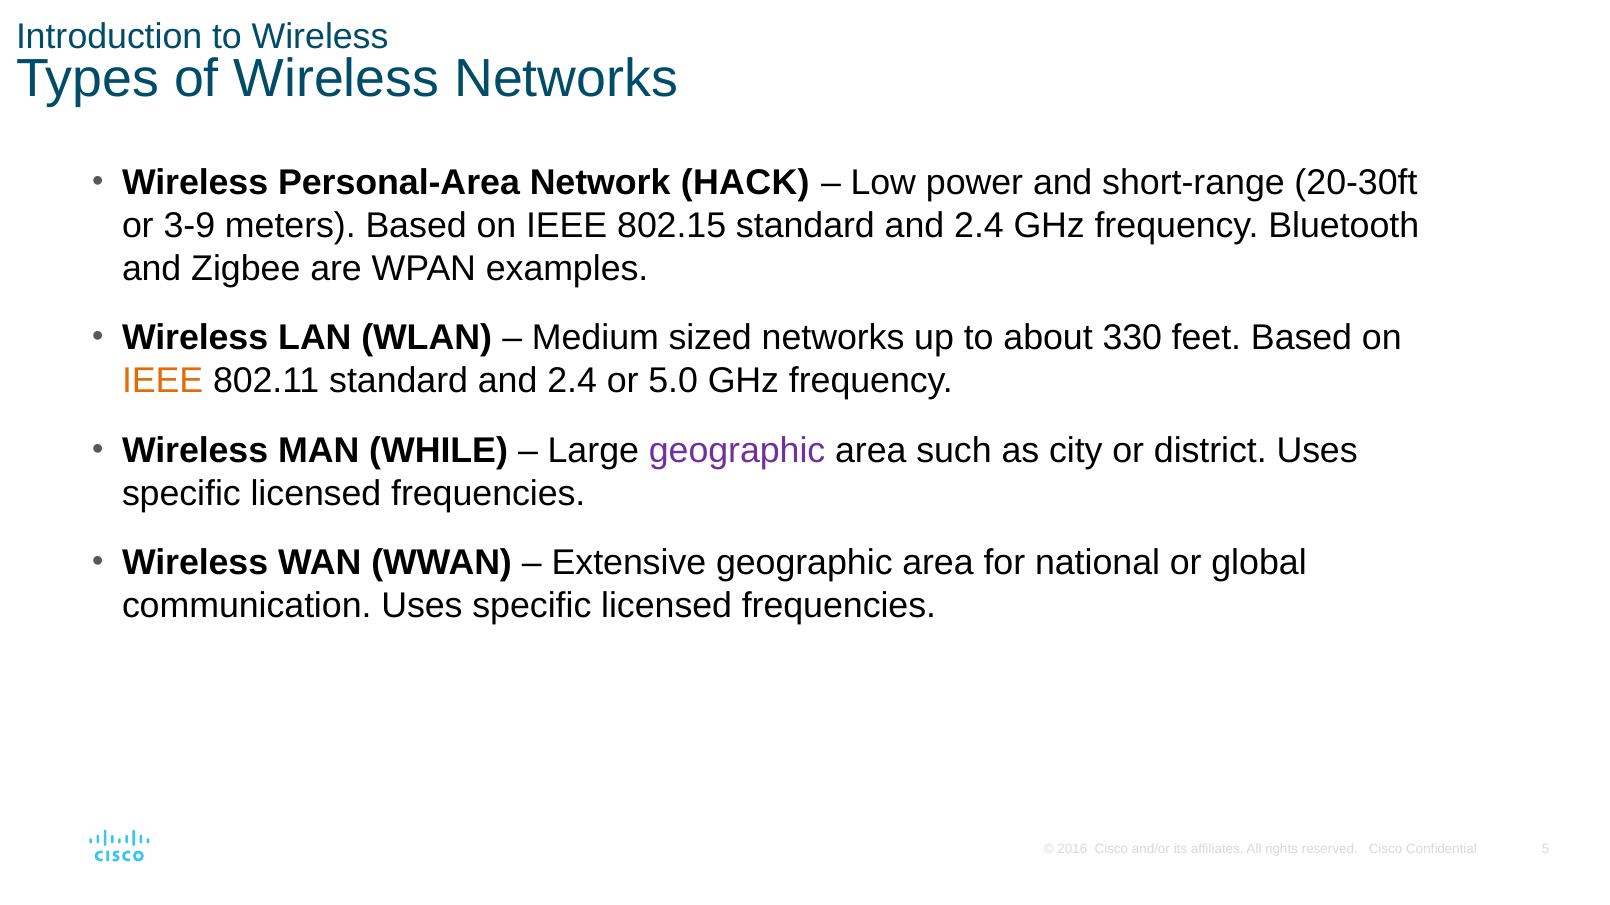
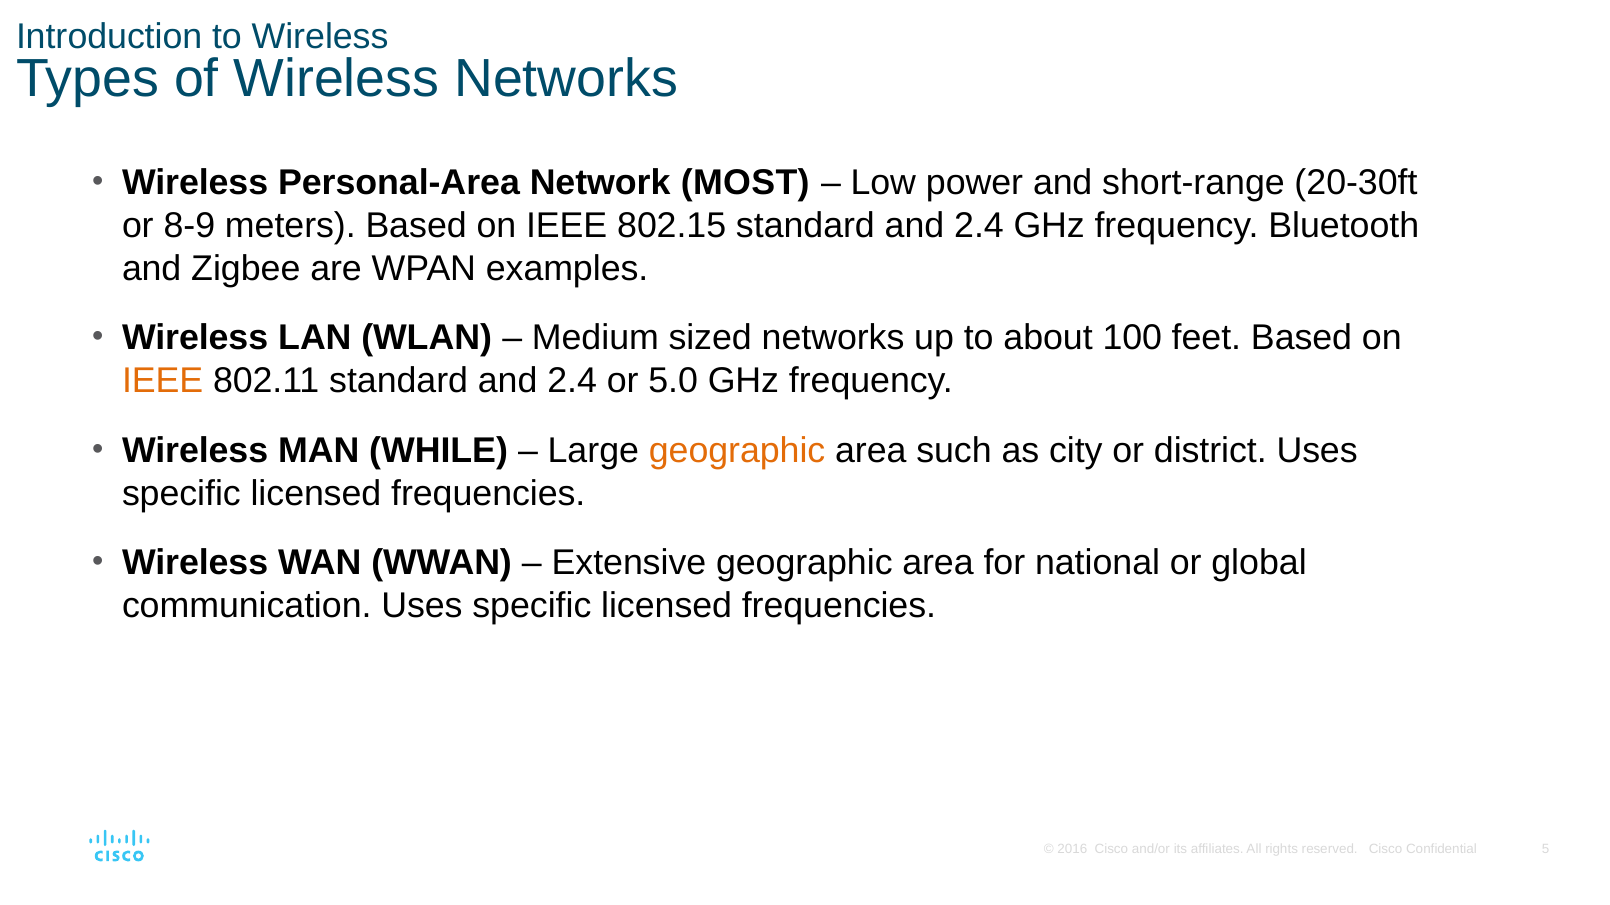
HACK: HACK -> MOST
3-9: 3-9 -> 8-9
330: 330 -> 100
geographic at (737, 451) colour: purple -> orange
